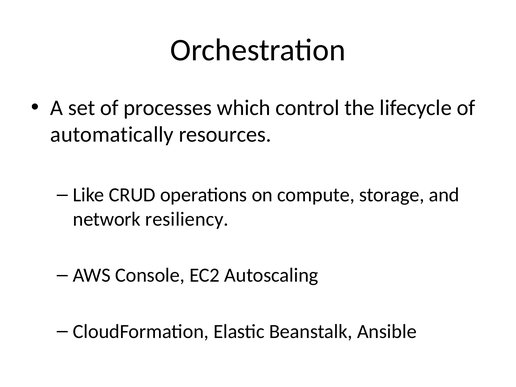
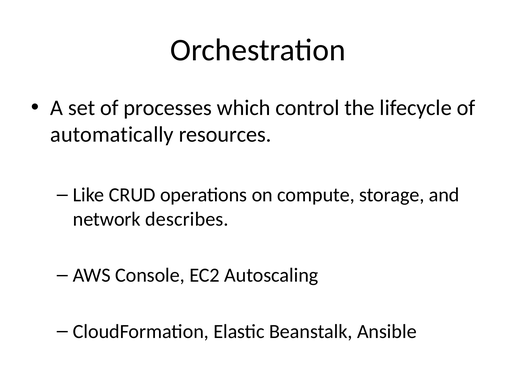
resiliency: resiliency -> describes
